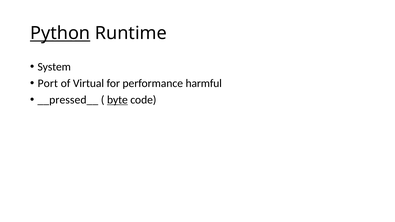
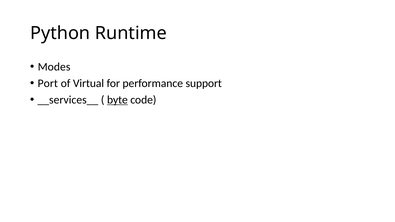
Python underline: present -> none
System: System -> Modes
harmful: harmful -> support
__pressed__: __pressed__ -> __services__
